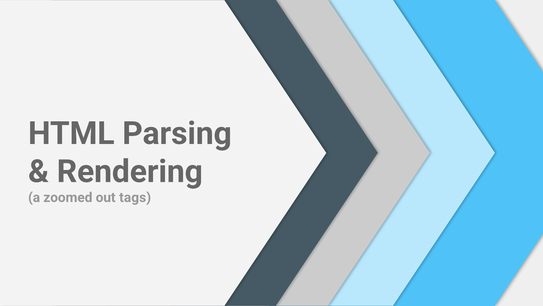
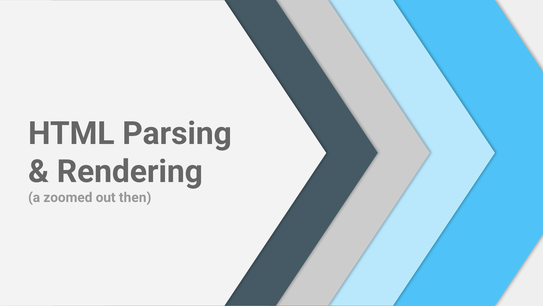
tags: tags -> then
